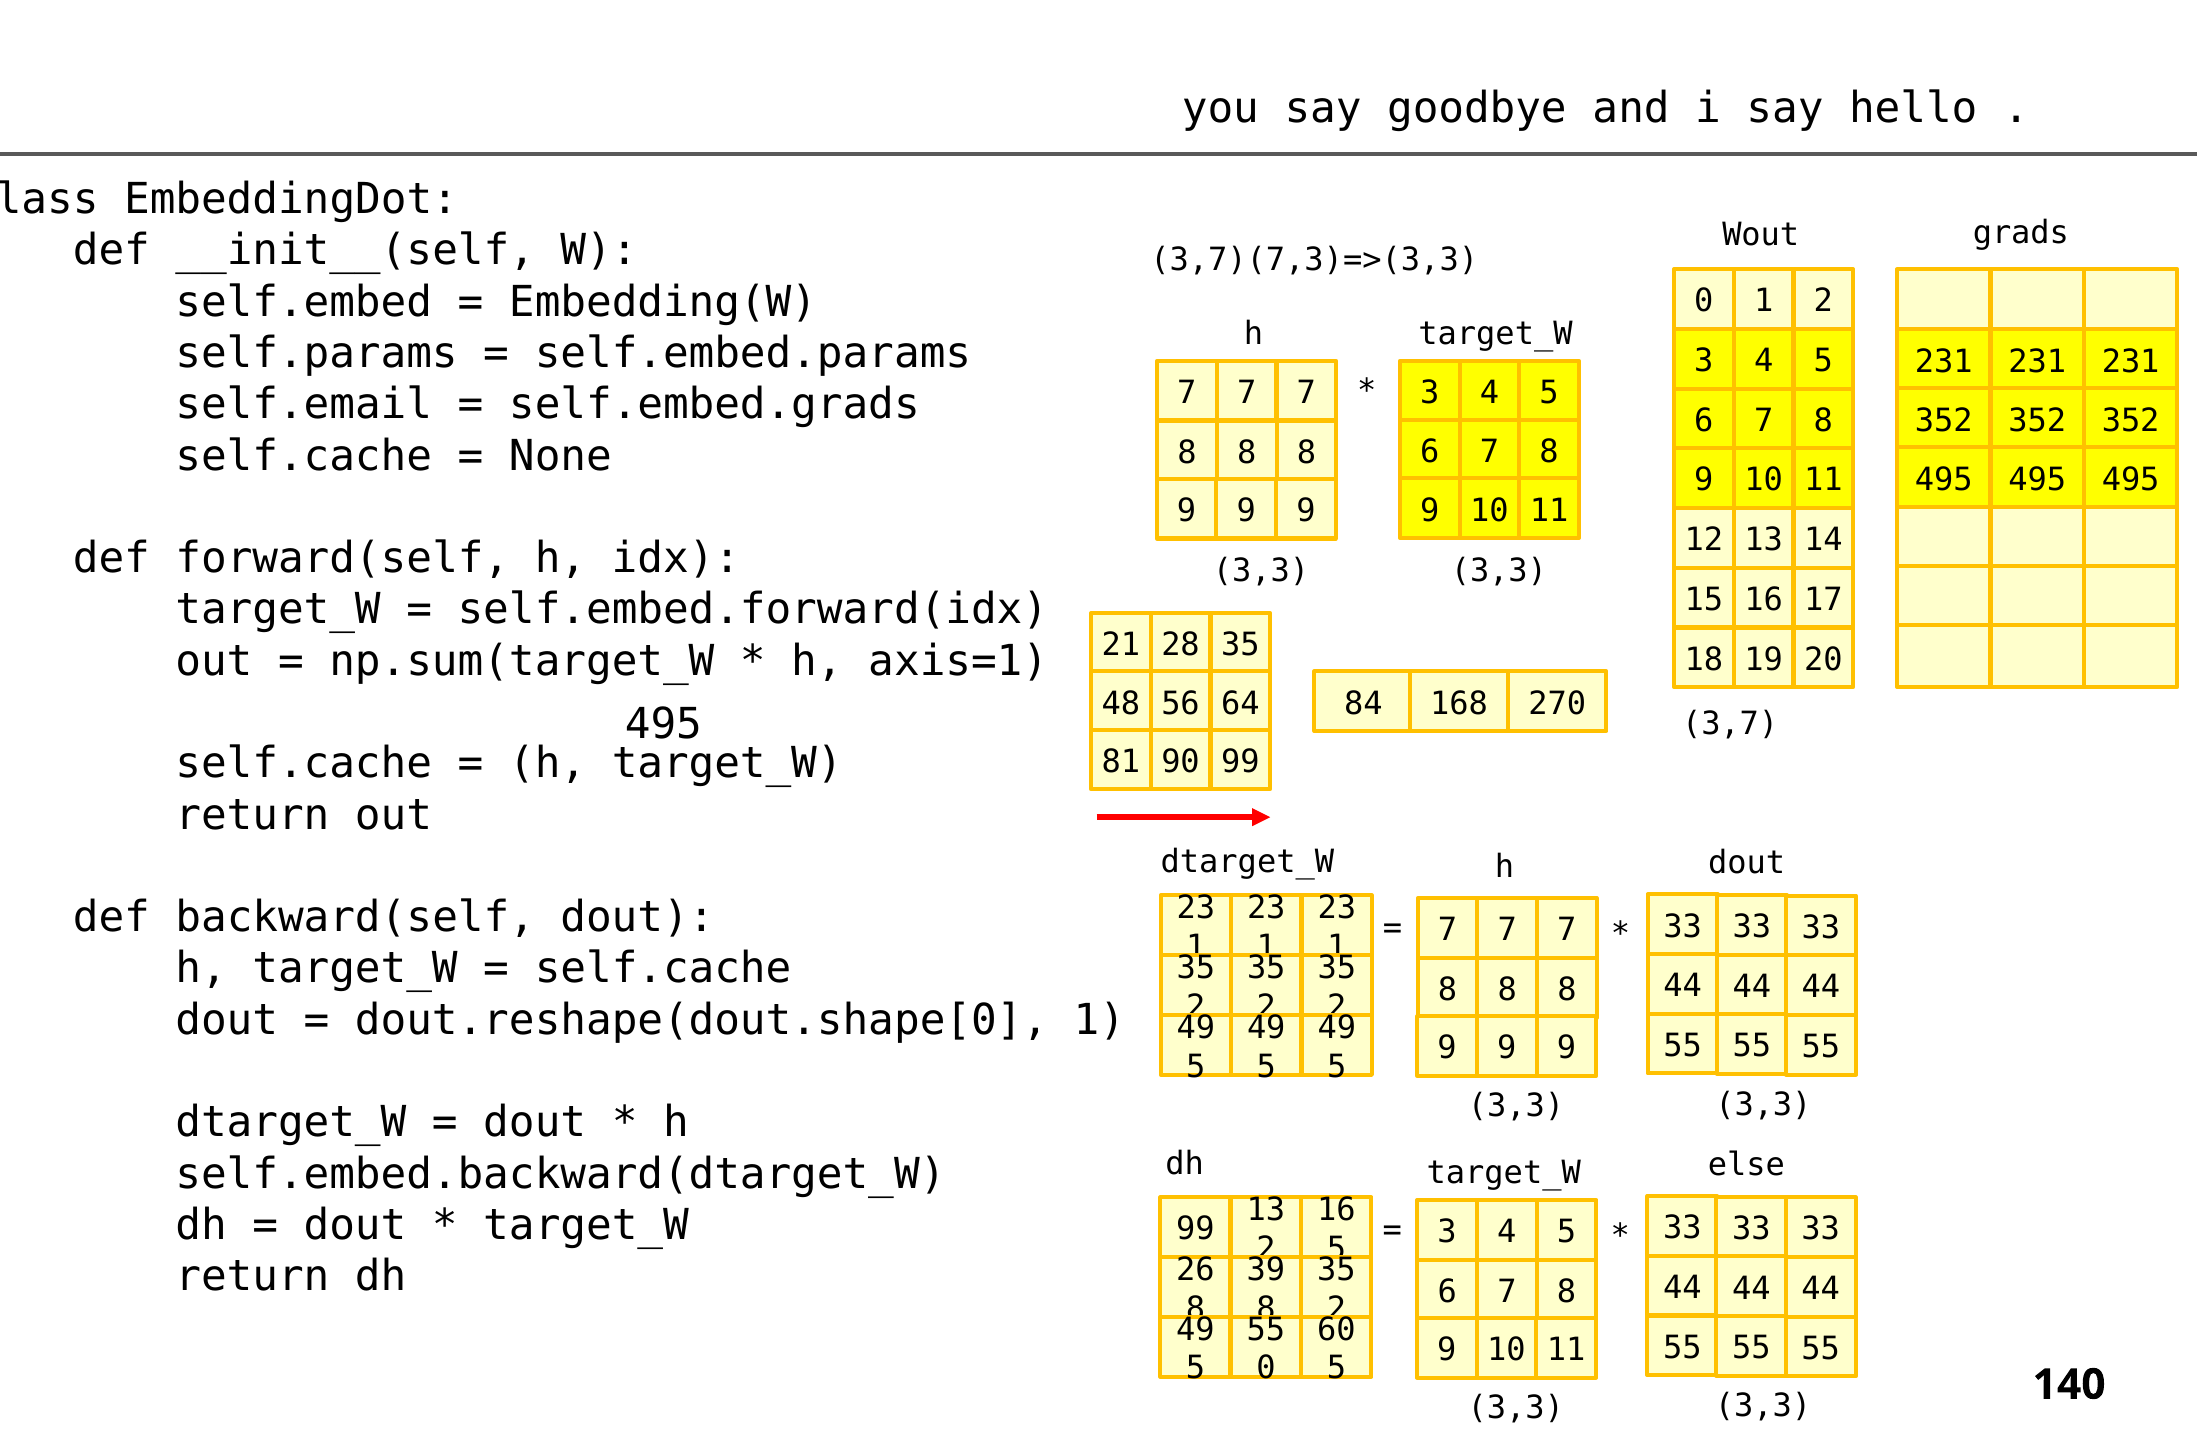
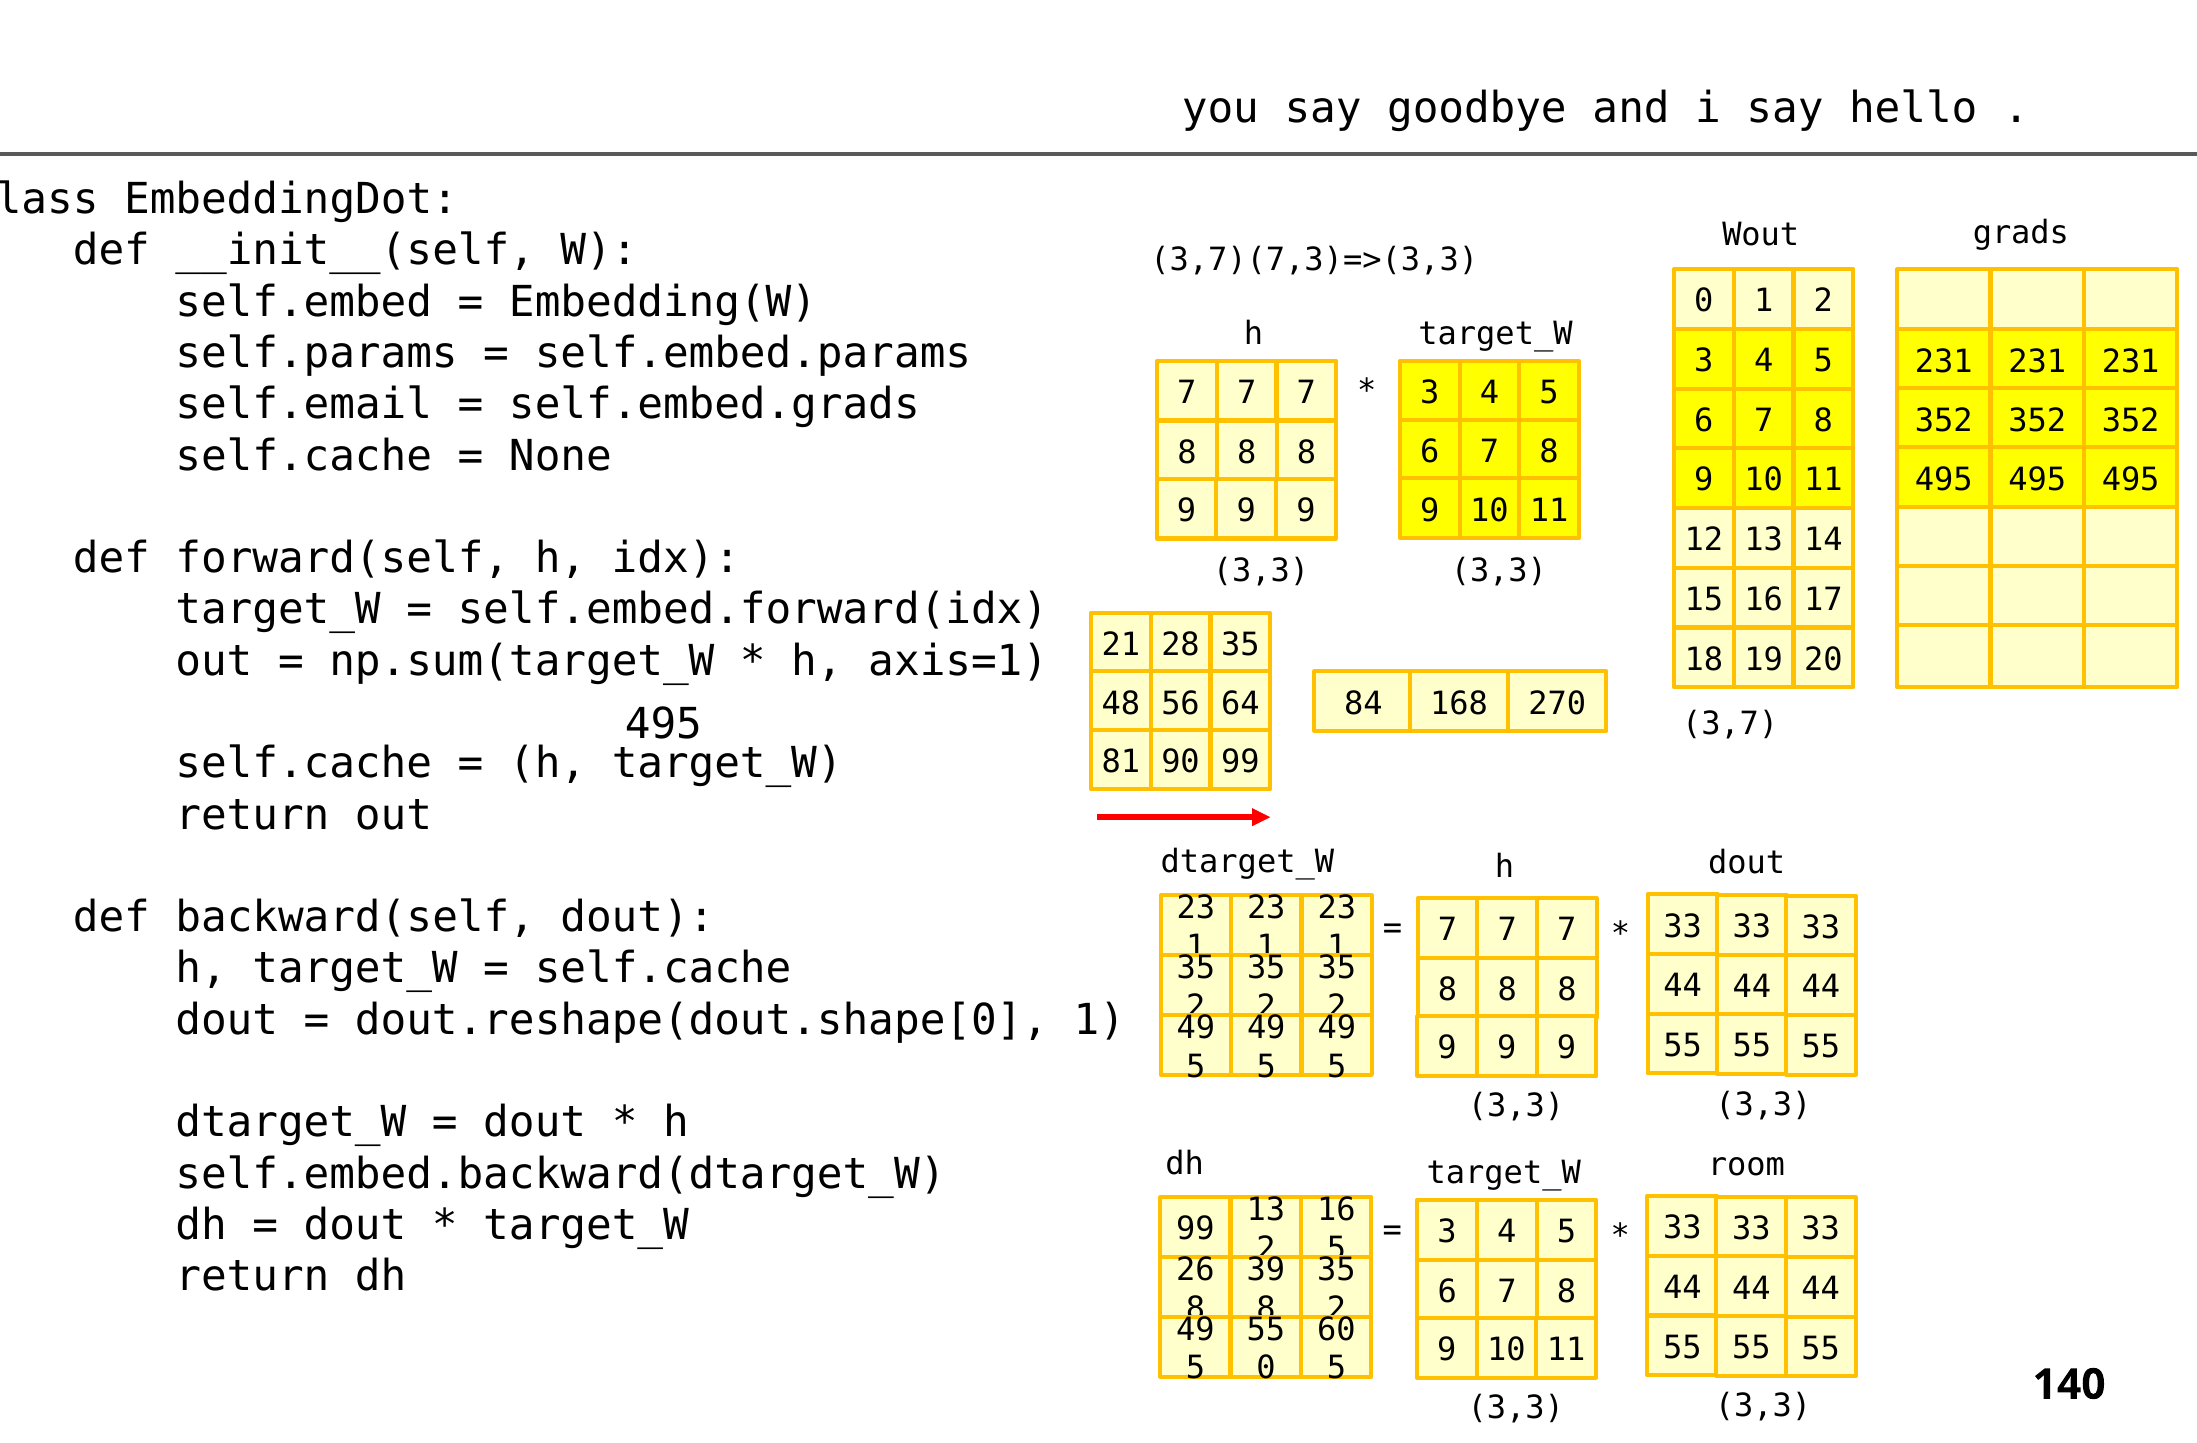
else: else -> room
